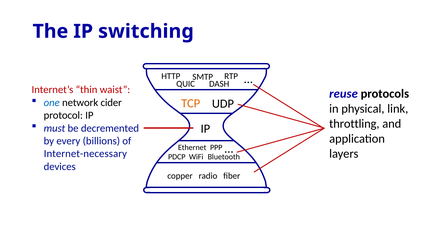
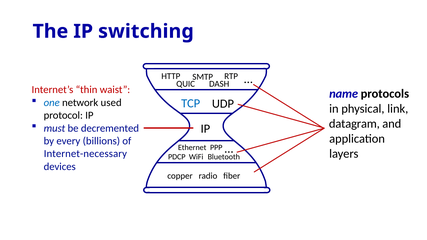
reuse: reuse -> name
cider: cider -> used
TCP colour: orange -> blue
throttling: throttling -> datagram
